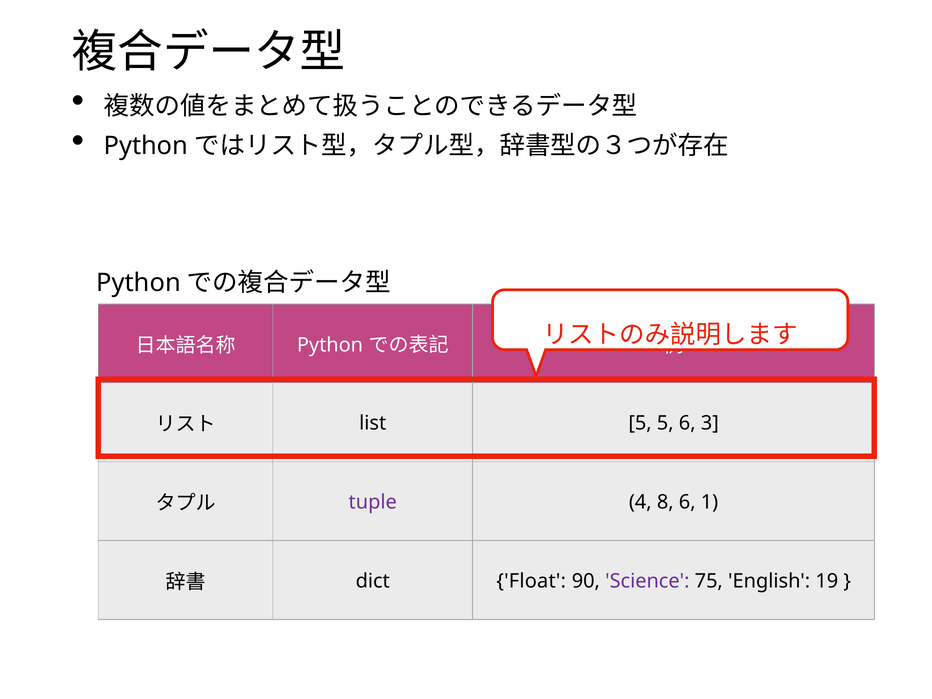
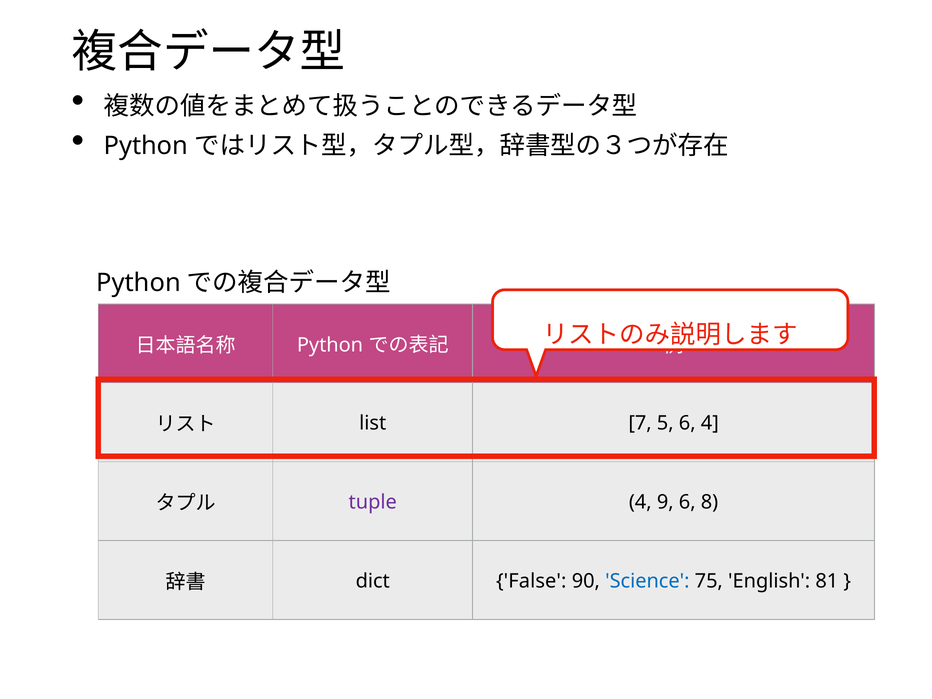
list 5: 5 -> 7
6 3: 3 -> 4
8: 8 -> 9
1: 1 -> 8
Float: Float -> False
Science colour: purple -> blue
19: 19 -> 81
